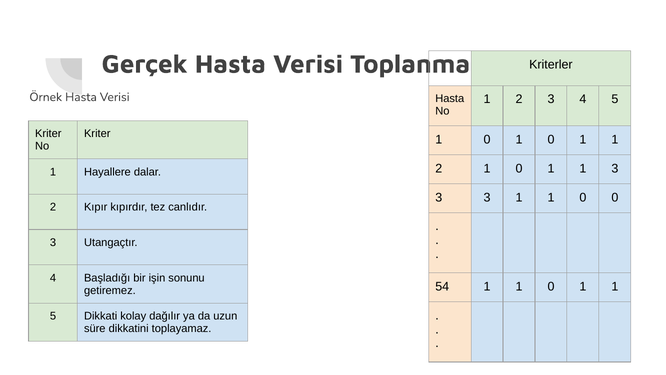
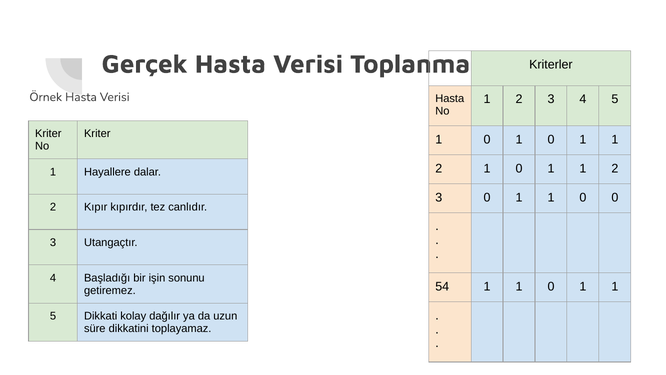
3 at (615, 168): 3 -> 2
3 at (487, 197): 3 -> 0
